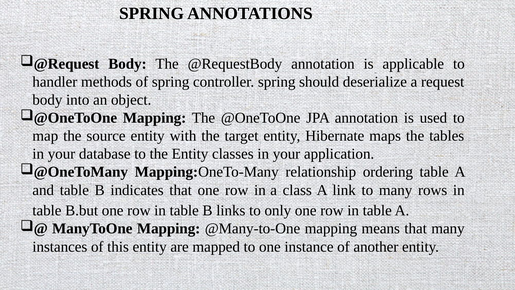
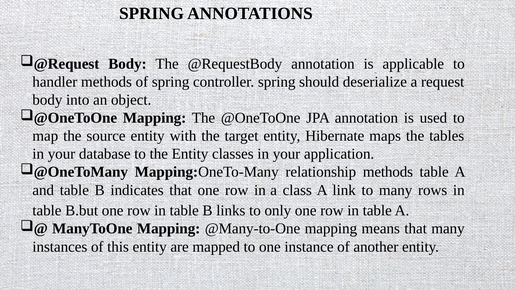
relationship ordering: ordering -> methods
